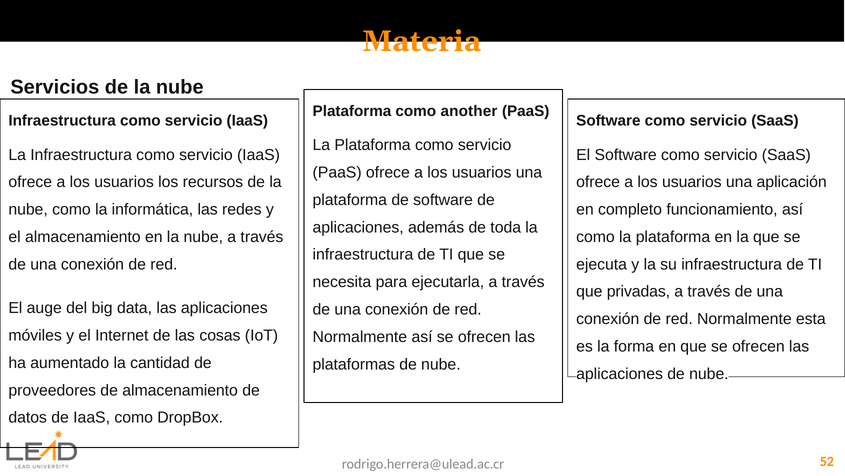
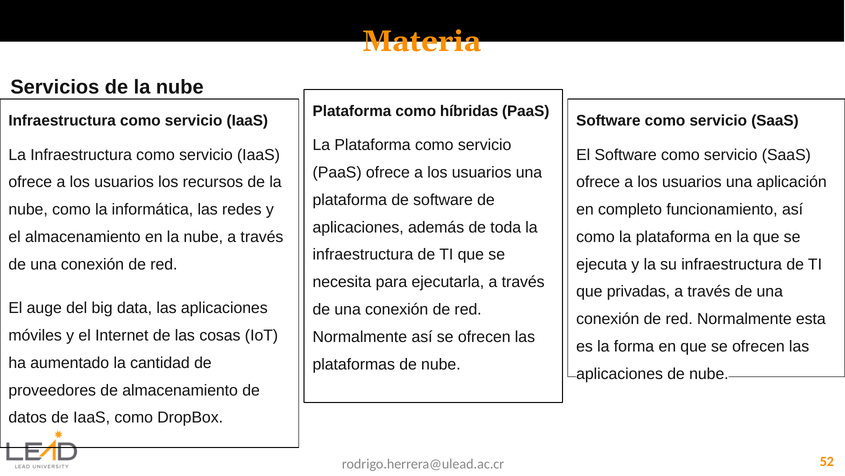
another: another -> híbridas
